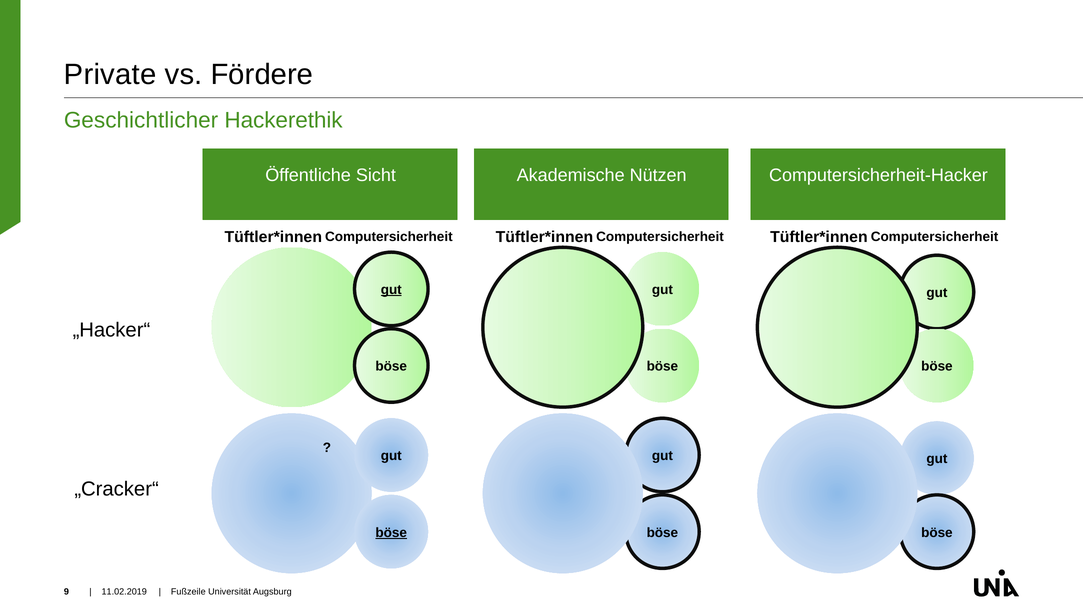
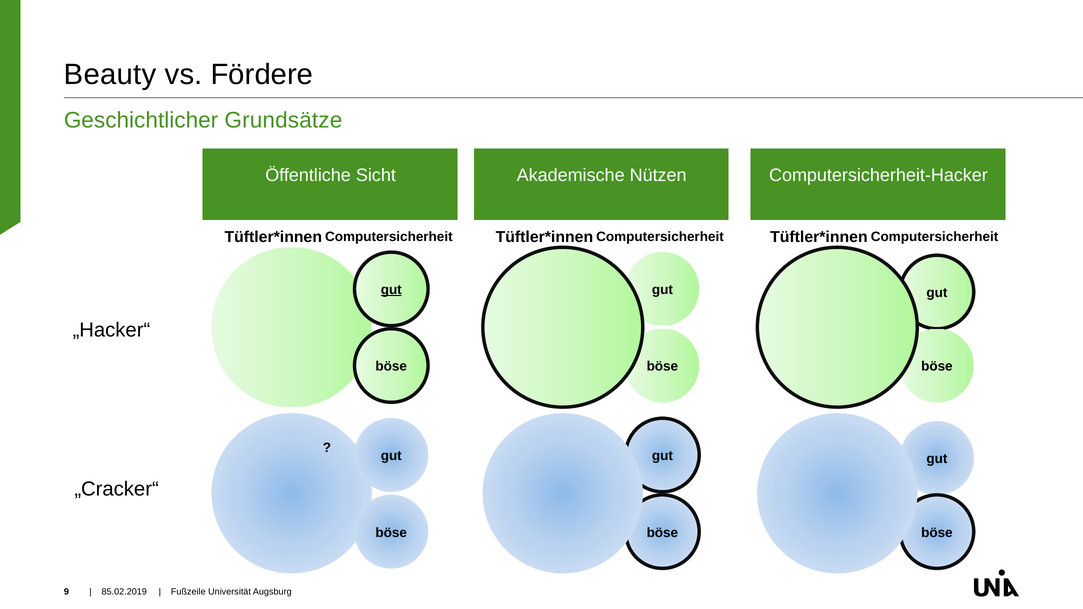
Private: Private -> Beauty
Hackerethik: Hackerethik -> Grundsätze
böse at (391, 533) underline: present -> none
11.02.2019: 11.02.2019 -> 85.02.2019
